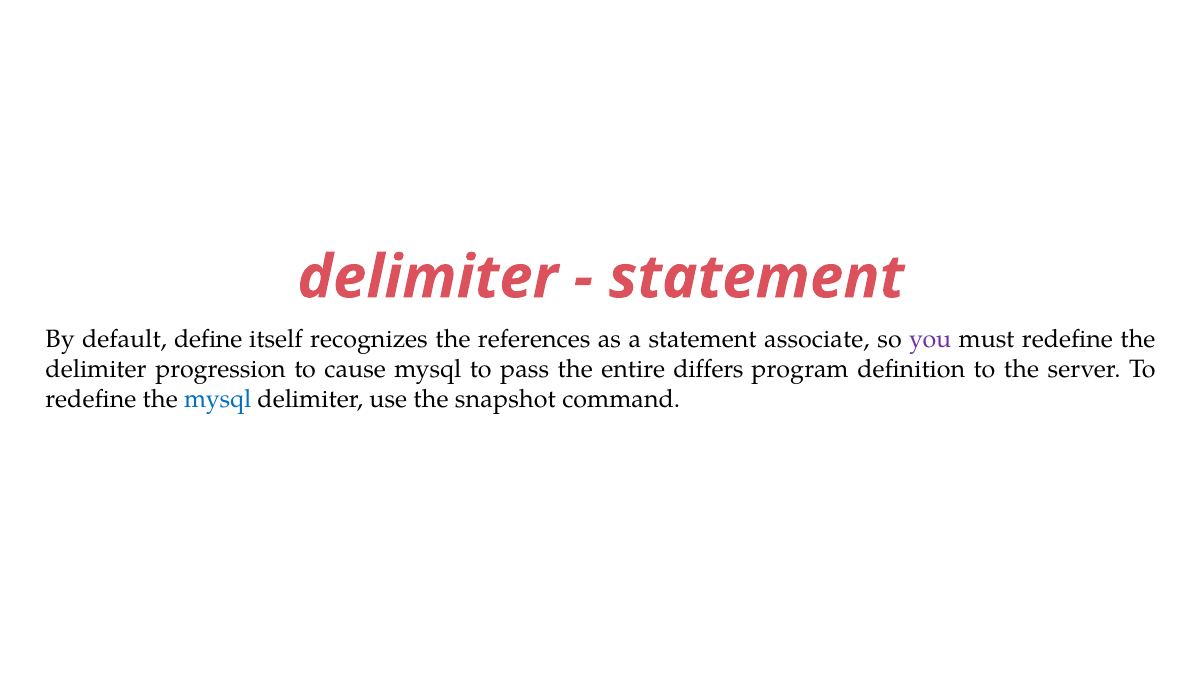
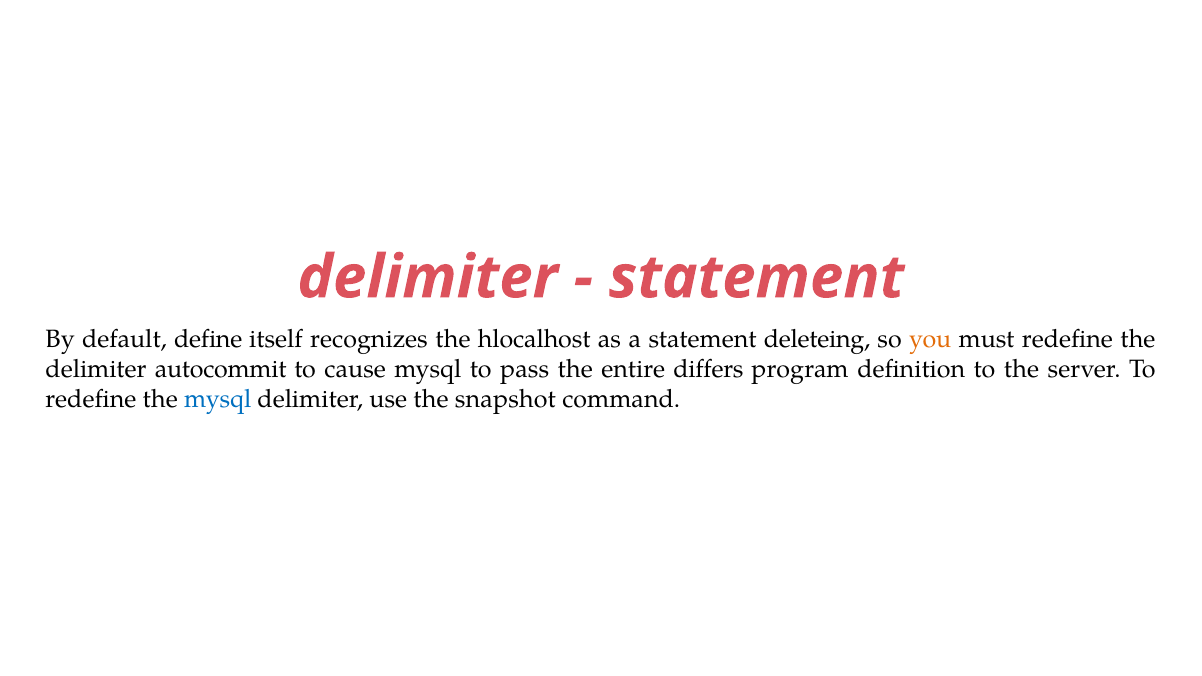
references: references -> hlocalhost
associate: associate -> deleteing
you colour: purple -> orange
progression: progression -> autocommit
